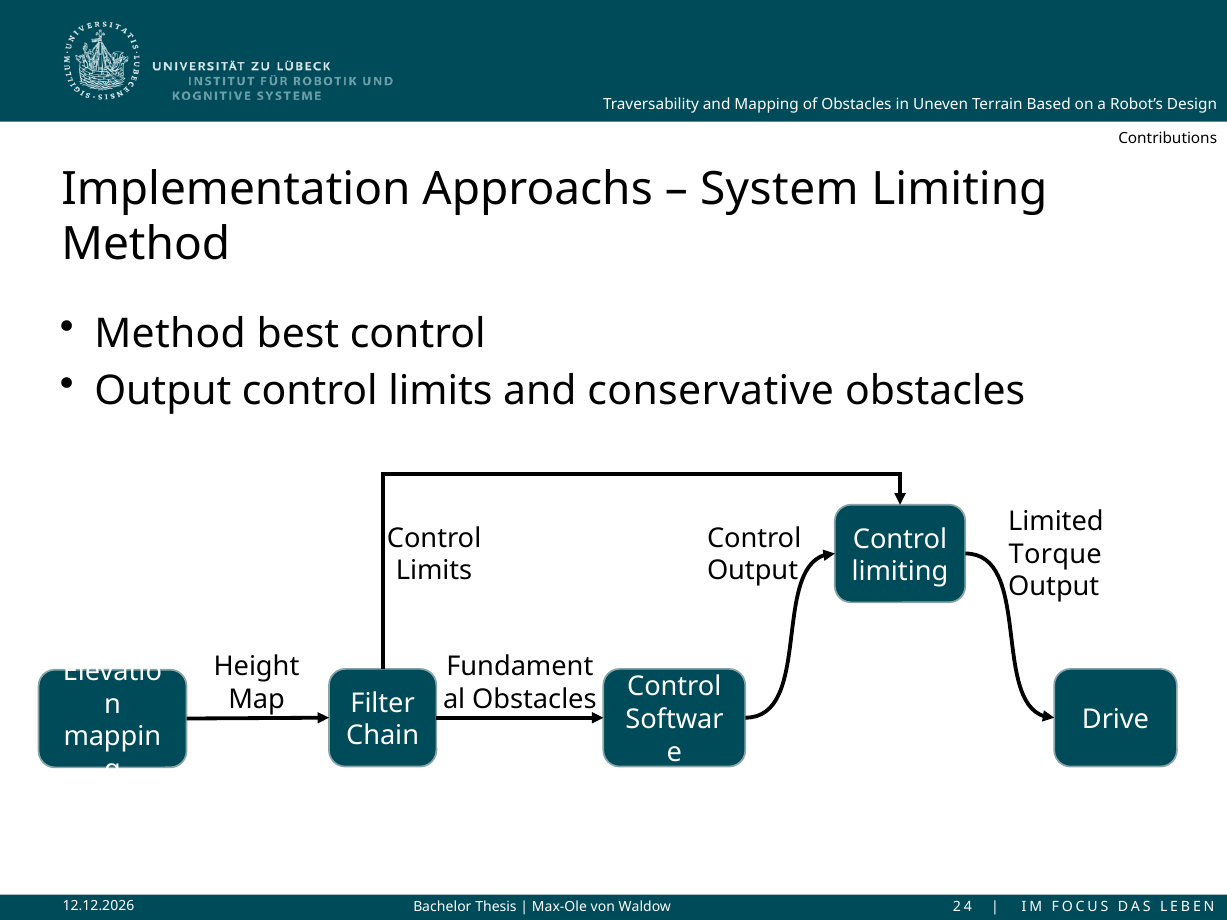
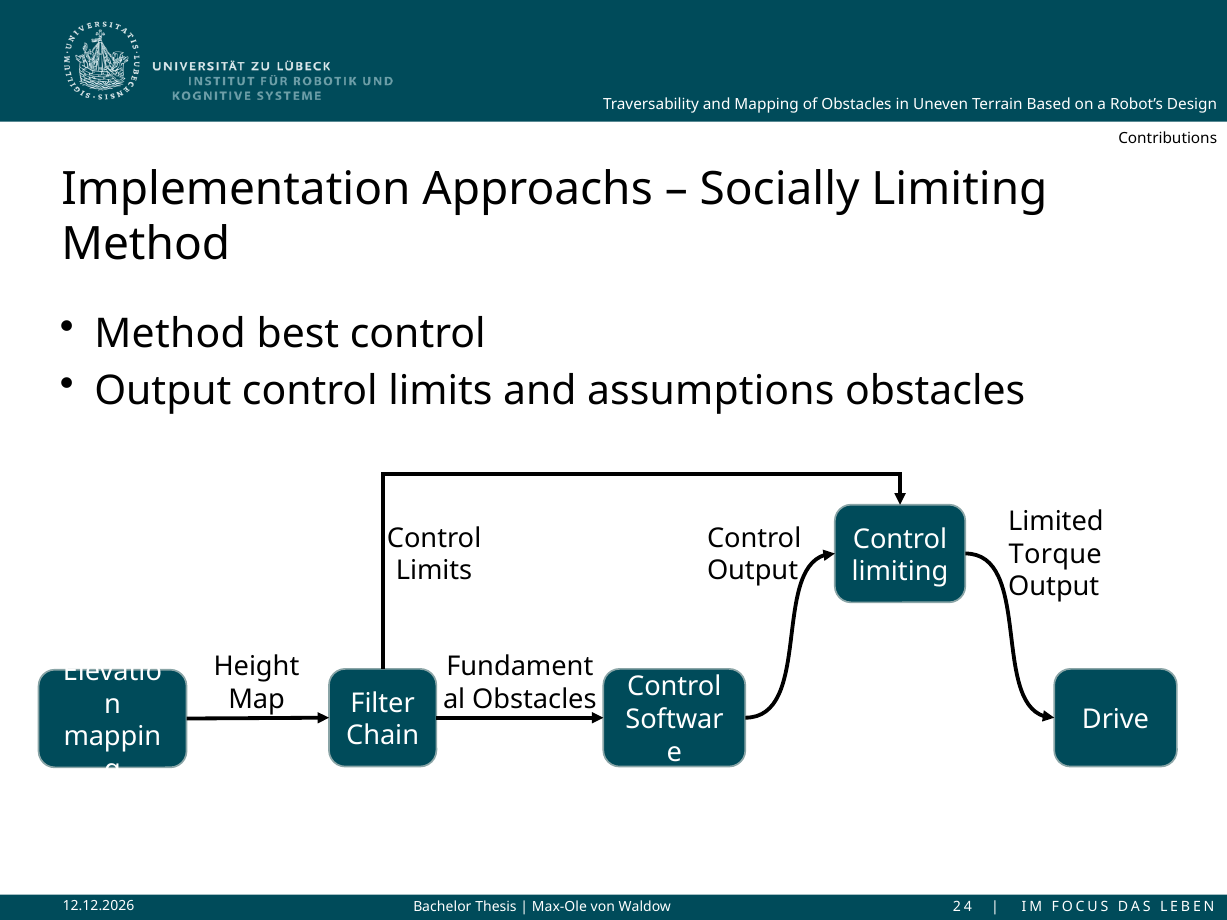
System: System -> Socially
conservative: conservative -> assumptions
